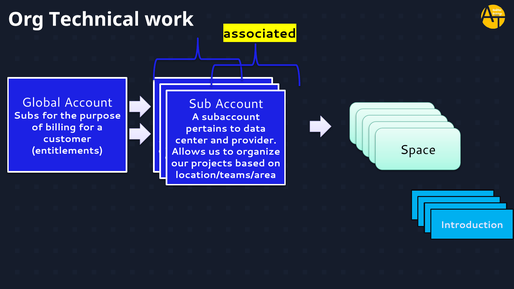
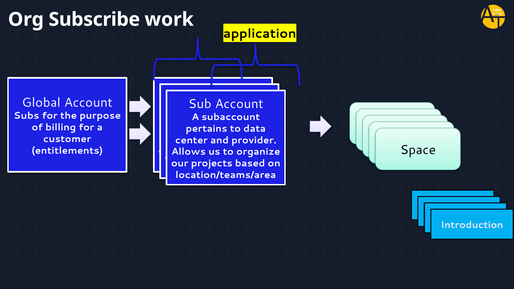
Technical: Technical -> Subscribe
associated: associated -> application
